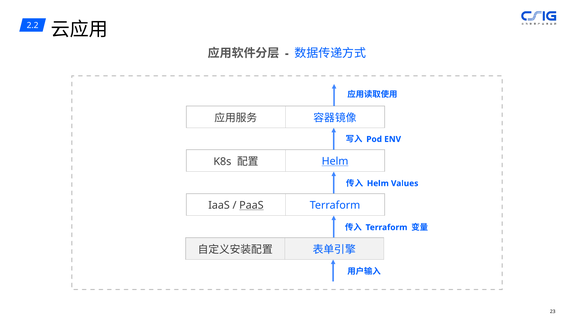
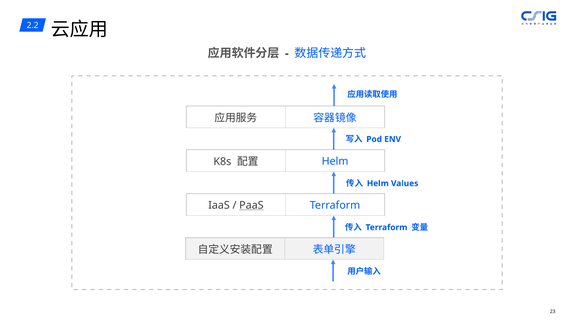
Helm at (335, 161) underline: present -> none
